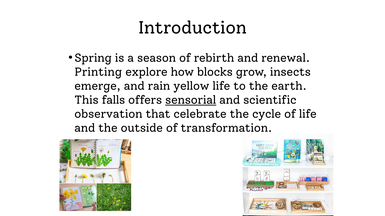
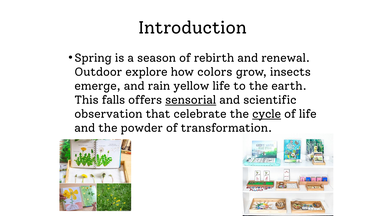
Printing: Printing -> Outdoor
blocks: blocks -> colors
cycle underline: none -> present
outside: outside -> powder
